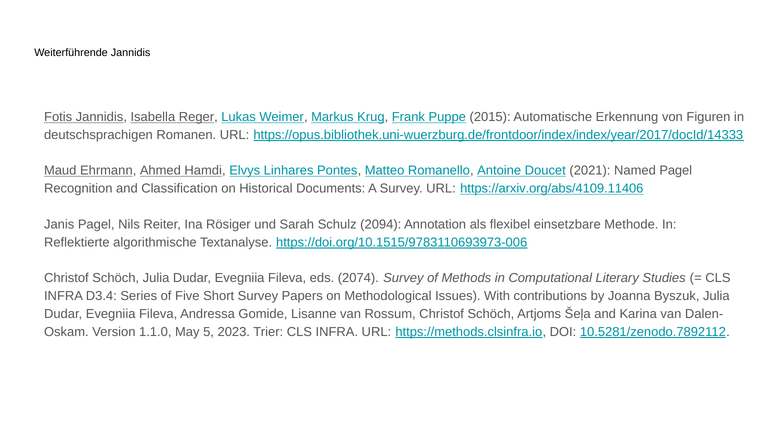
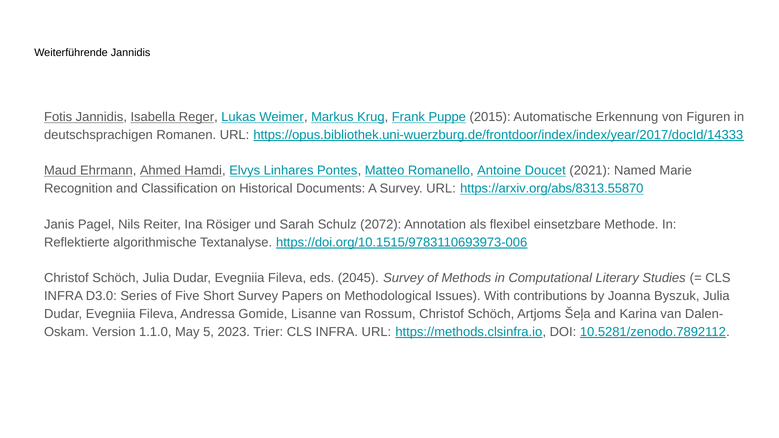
Named Pagel: Pagel -> Marie
https://arxiv.org/abs/4109.11406: https://arxiv.org/abs/4109.11406 -> https://arxiv.org/abs/8313.55870
2094: 2094 -> 2072
2074: 2074 -> 2045
D3.4: D3.4 -> D3.0
